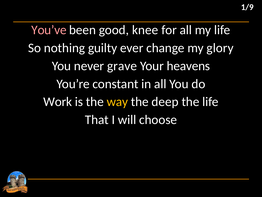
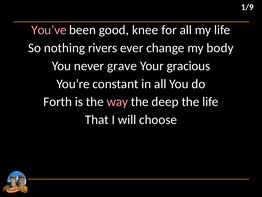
guilty: guilty -> rivers
glory: glory -> body
heavens: heavens -> gracious
Work: Work -> Forth
way colour: yellow -> pink
